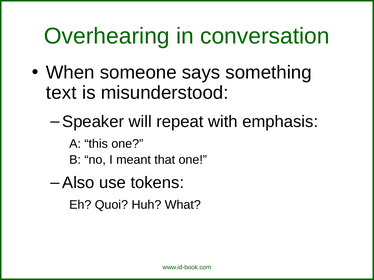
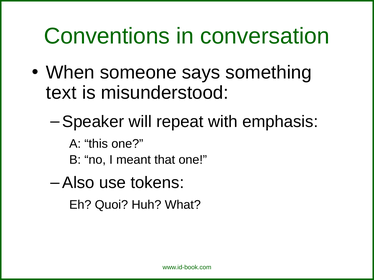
Overhearing: Overhearing -> Conventions
